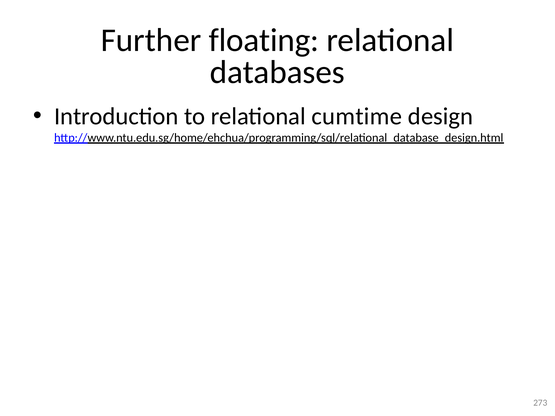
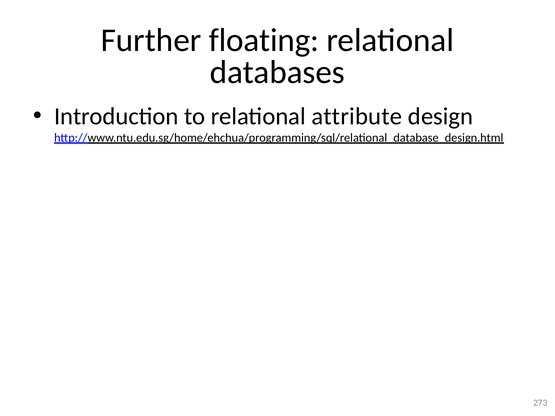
cumtime: cumtime -> attribute
